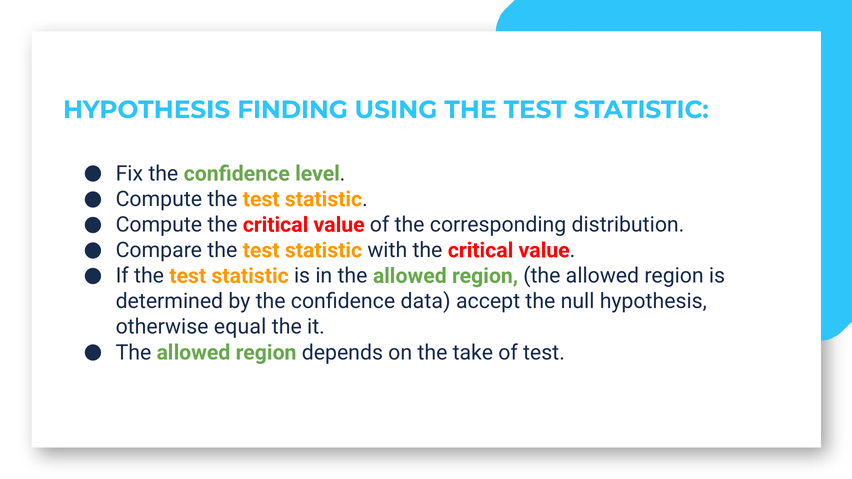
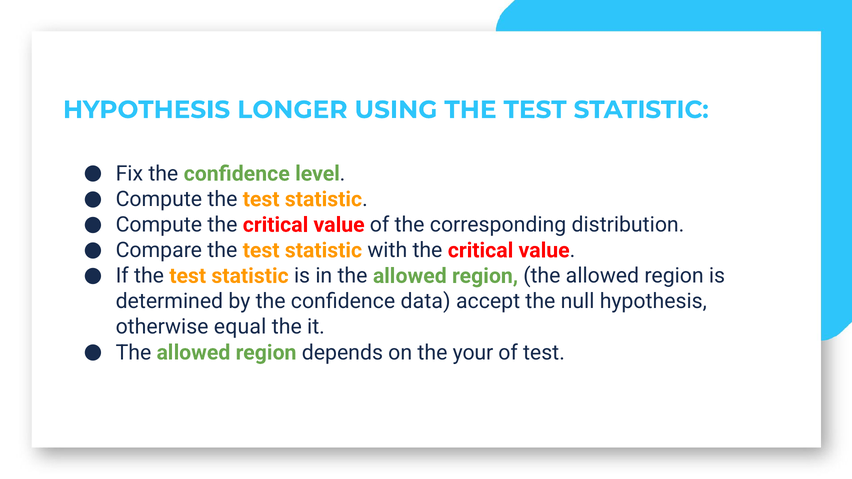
FINDING: FINDING -> LONGER
take: take -> your
